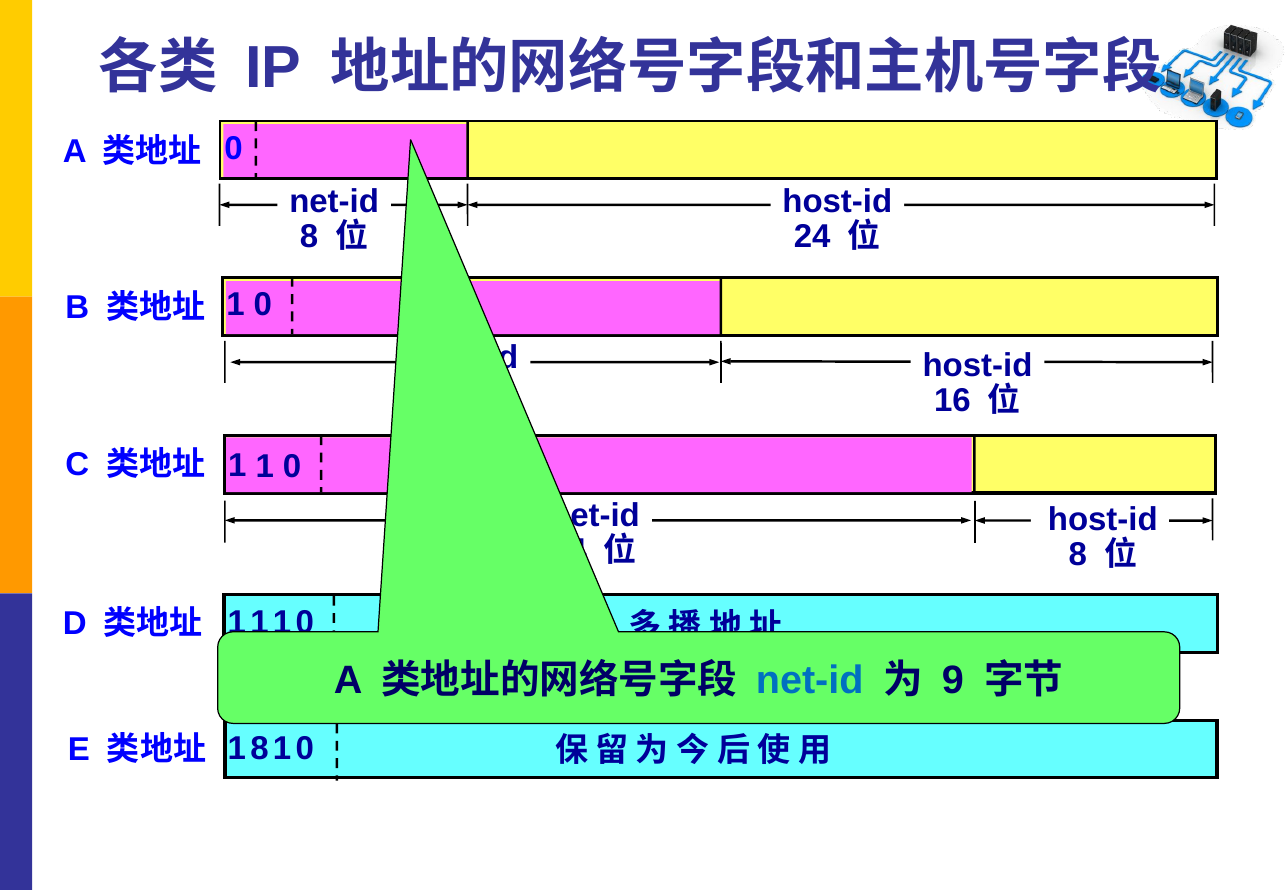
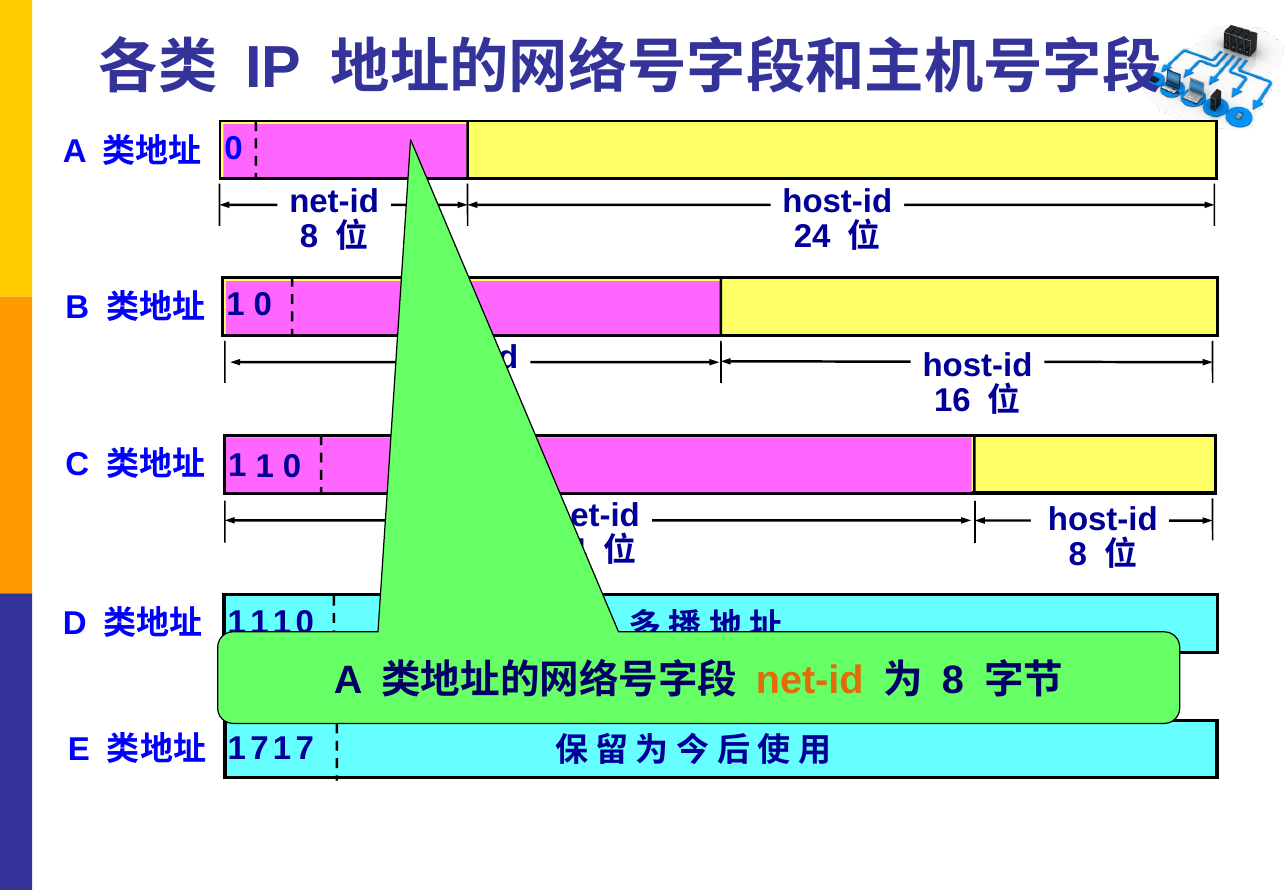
net-id at (810, 681) colour: blue -> orange
9 at (953, 681): 9 -> 8
8 at (259, 749): 8 -> 7
0 at (305, 749): 0 -> 7
